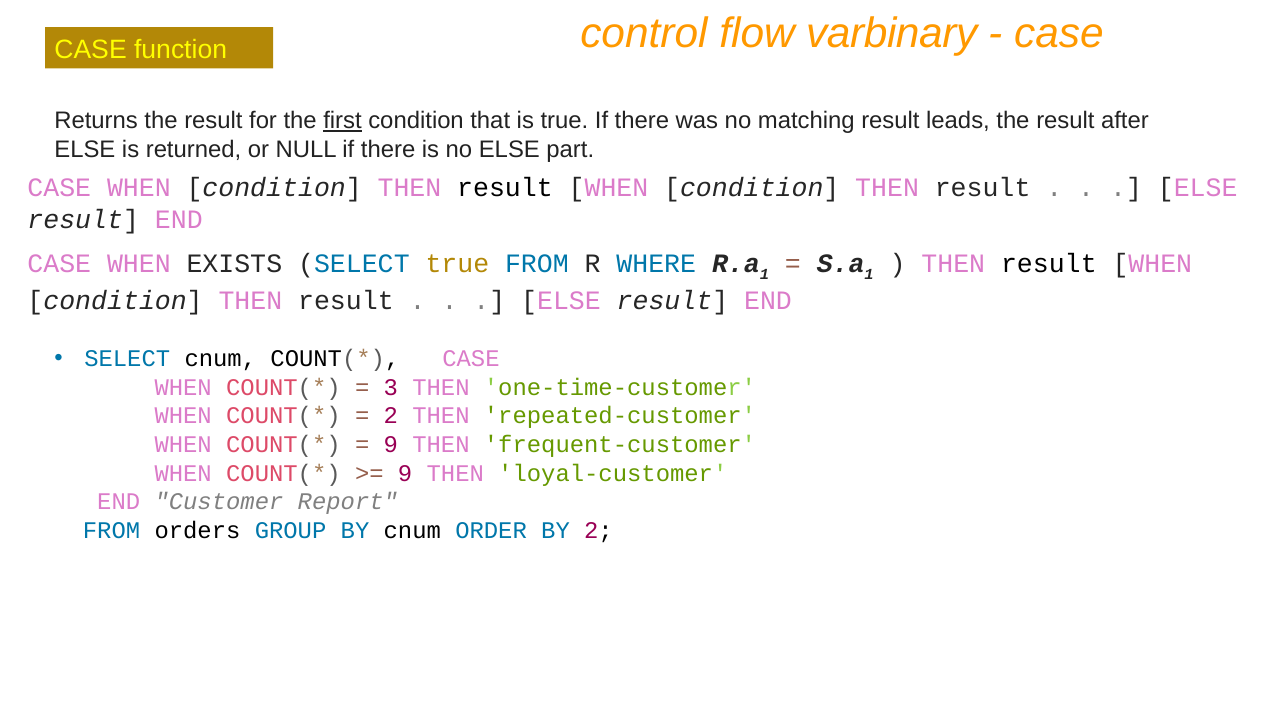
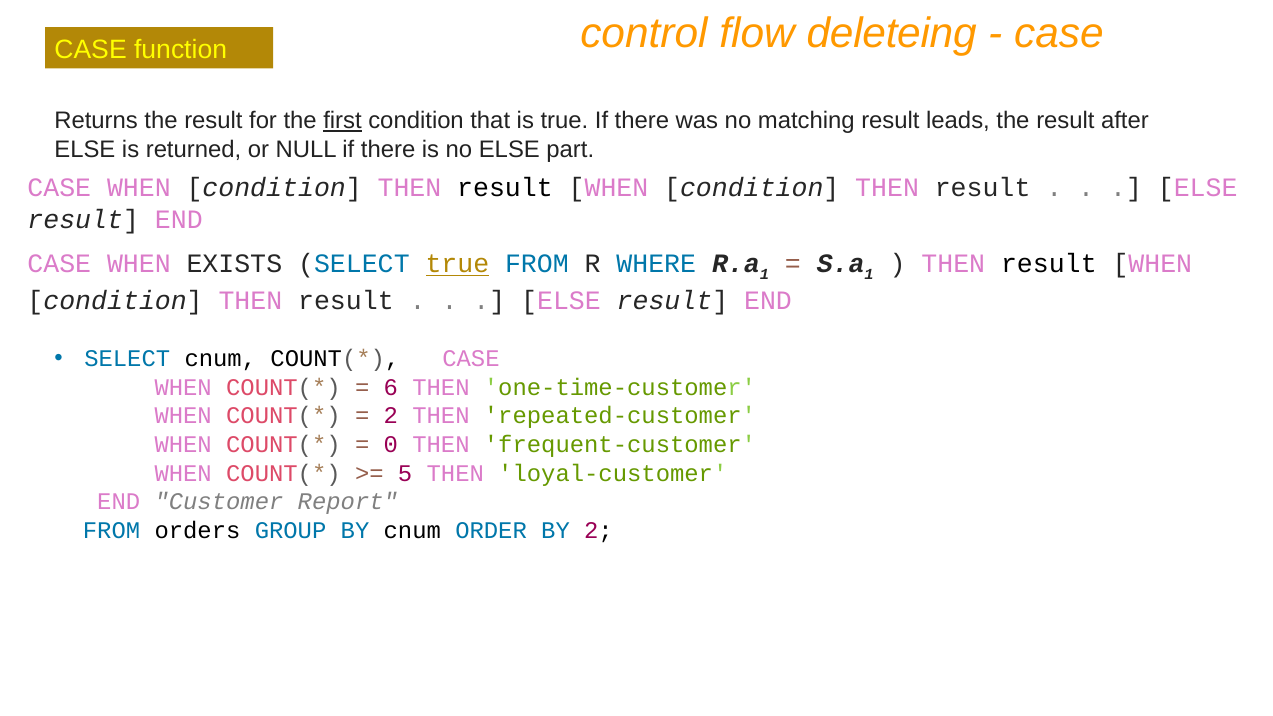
varbinary: varbinary -> deleteing
true at (457, 264) underline: none -> present
3: 3 -> 6
9 at (391, 445): 9 -> 0
9 at (405, 473): 9 -> 5
